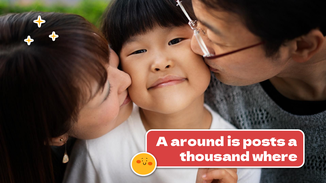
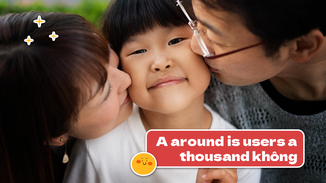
posts: posts -> users
where: where -> không
